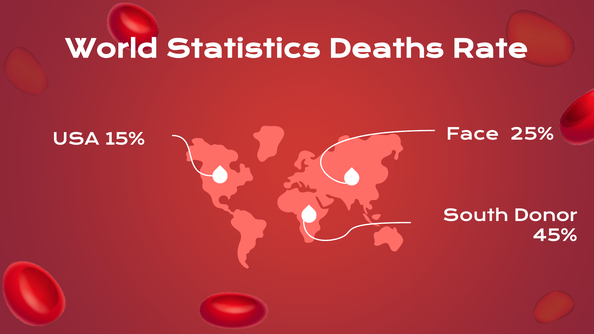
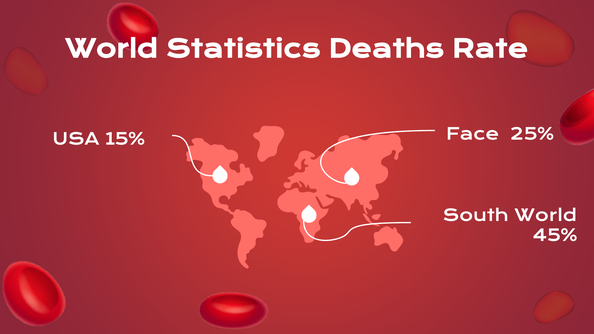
South Donor: Donor -> World
